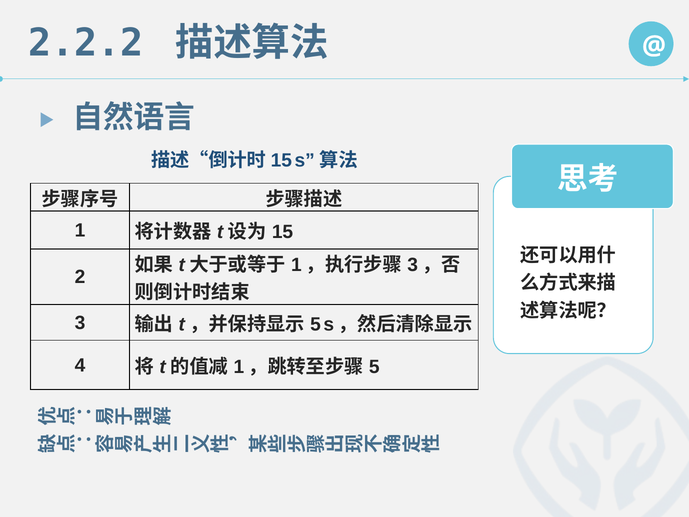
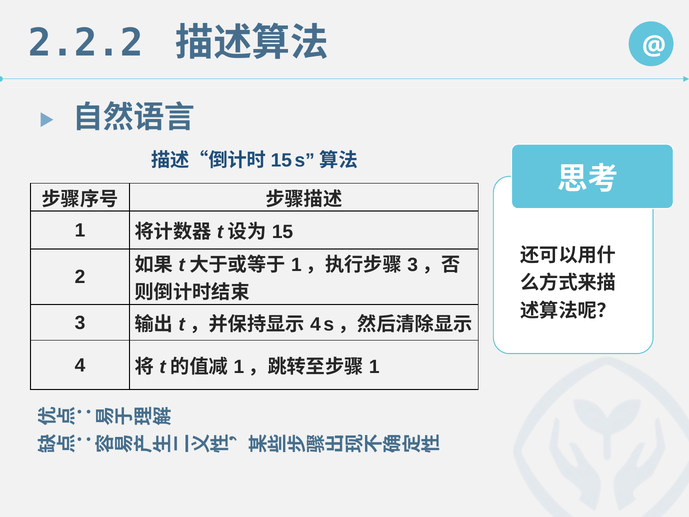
5 at (316, 324): 5 -> 4
5 at (374, 367): 5 -> 1
